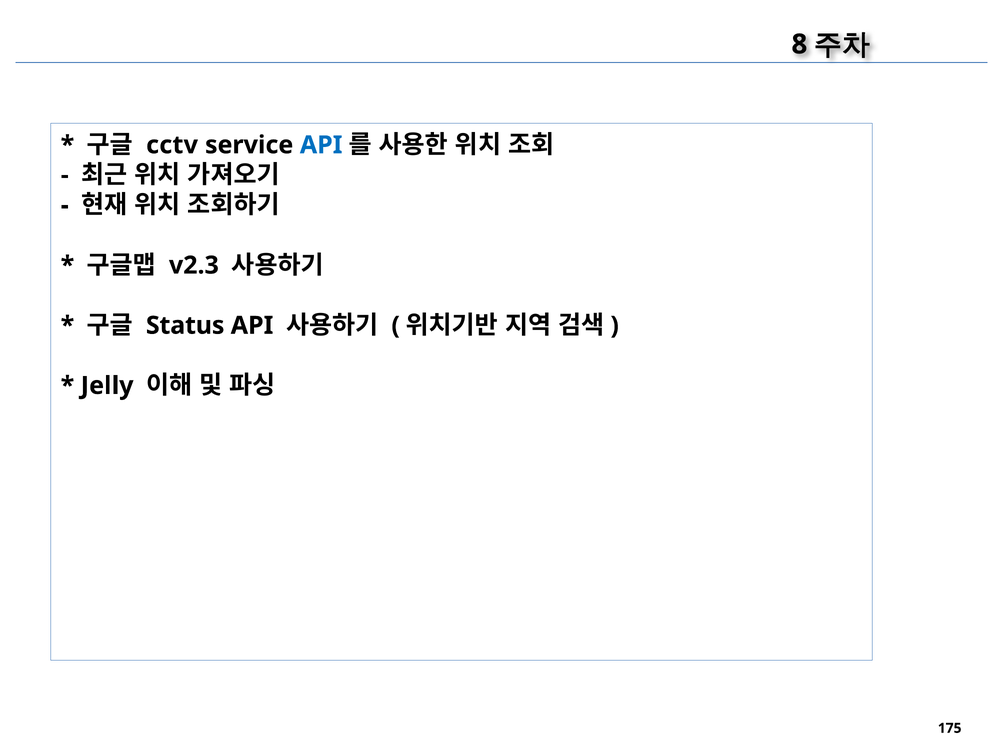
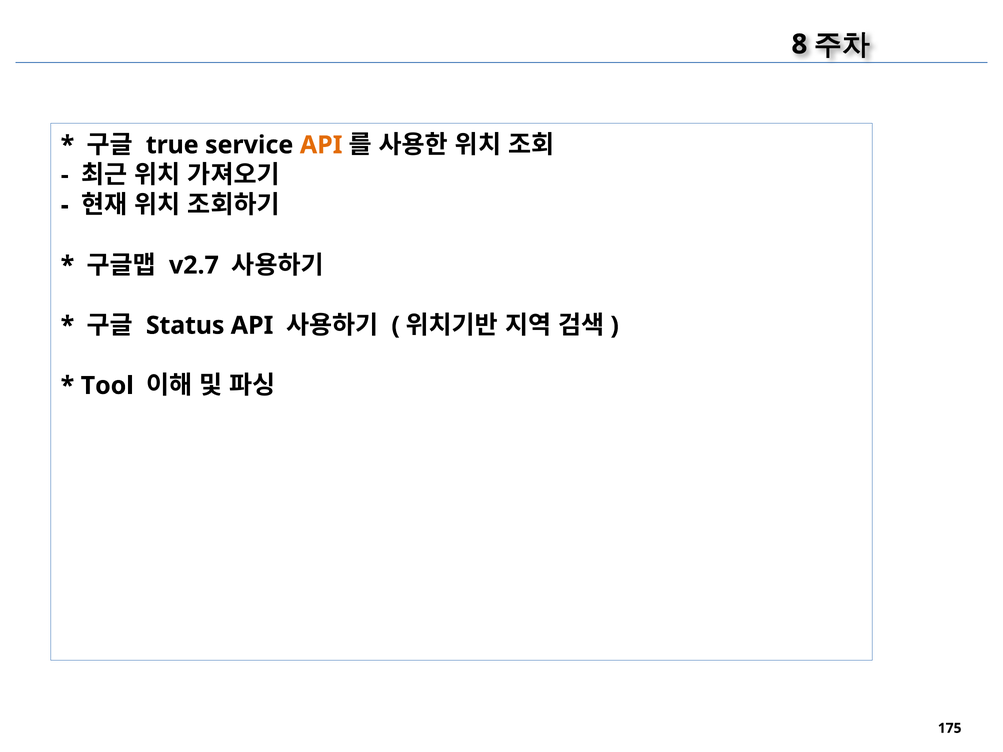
cctv: cctv -> true
API at (321, 145) colour: blue -> orange
v2.3: v2.3 -> v2.7
Jelly: Jelly -> Tool
